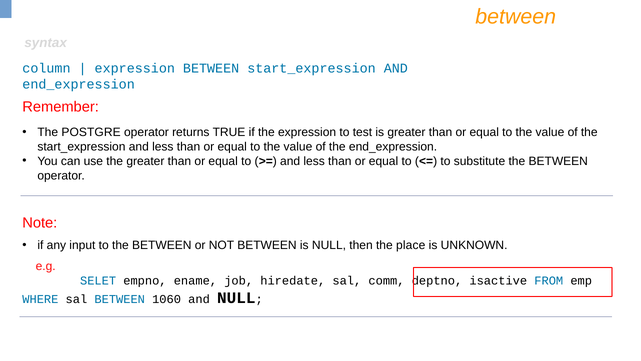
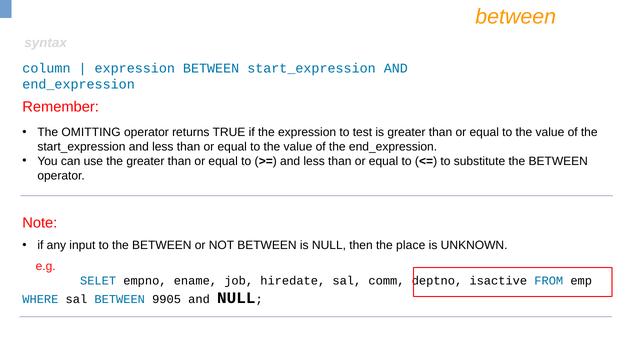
POSTGRE: POSTGRE -> OMITTING
1060: 1060 -> 9905
